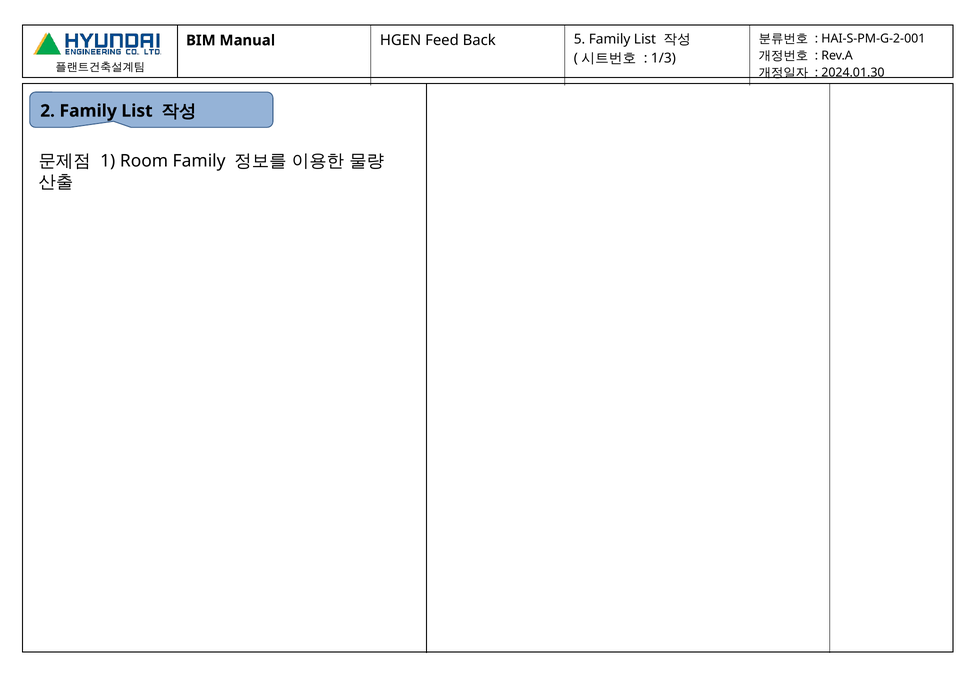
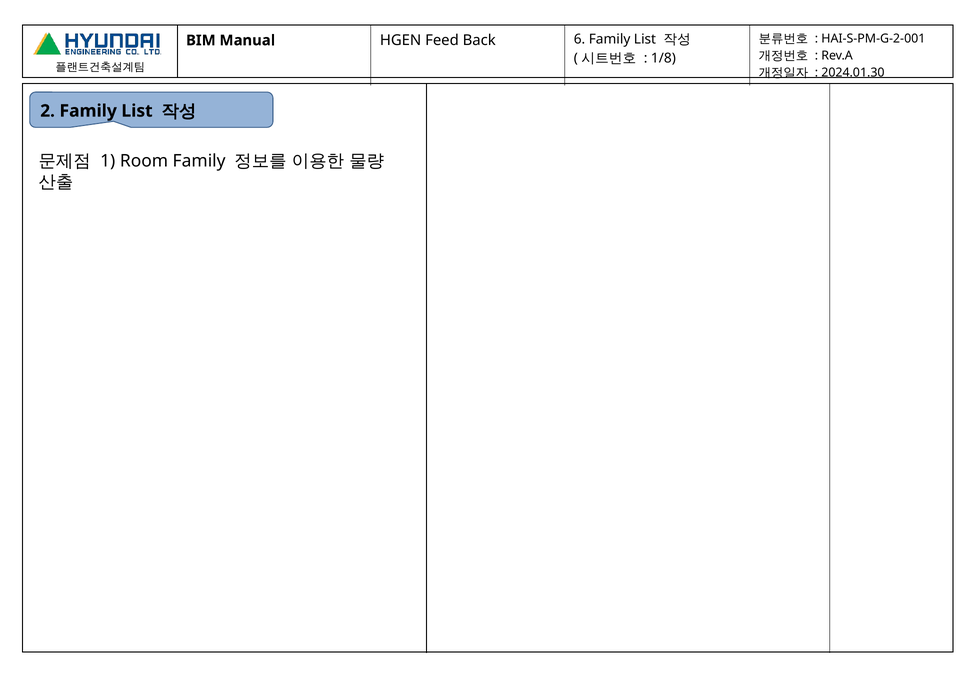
5: 5 -> 6
1/3: 1/3 -> 1/8
